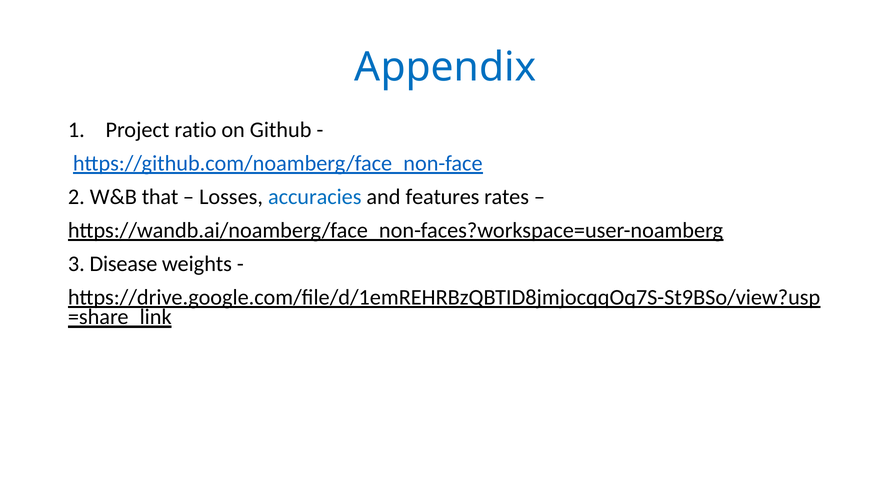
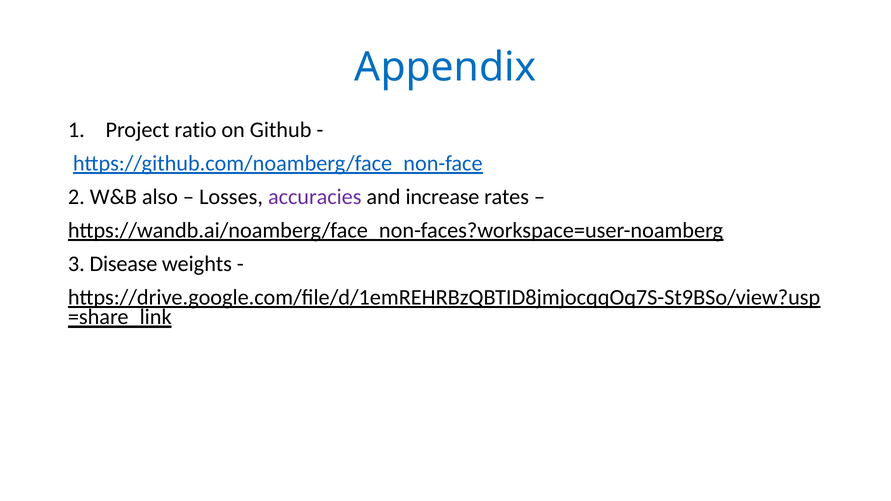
that: that -> also
accuracies colour: blue -> purple
features: features -> increase
